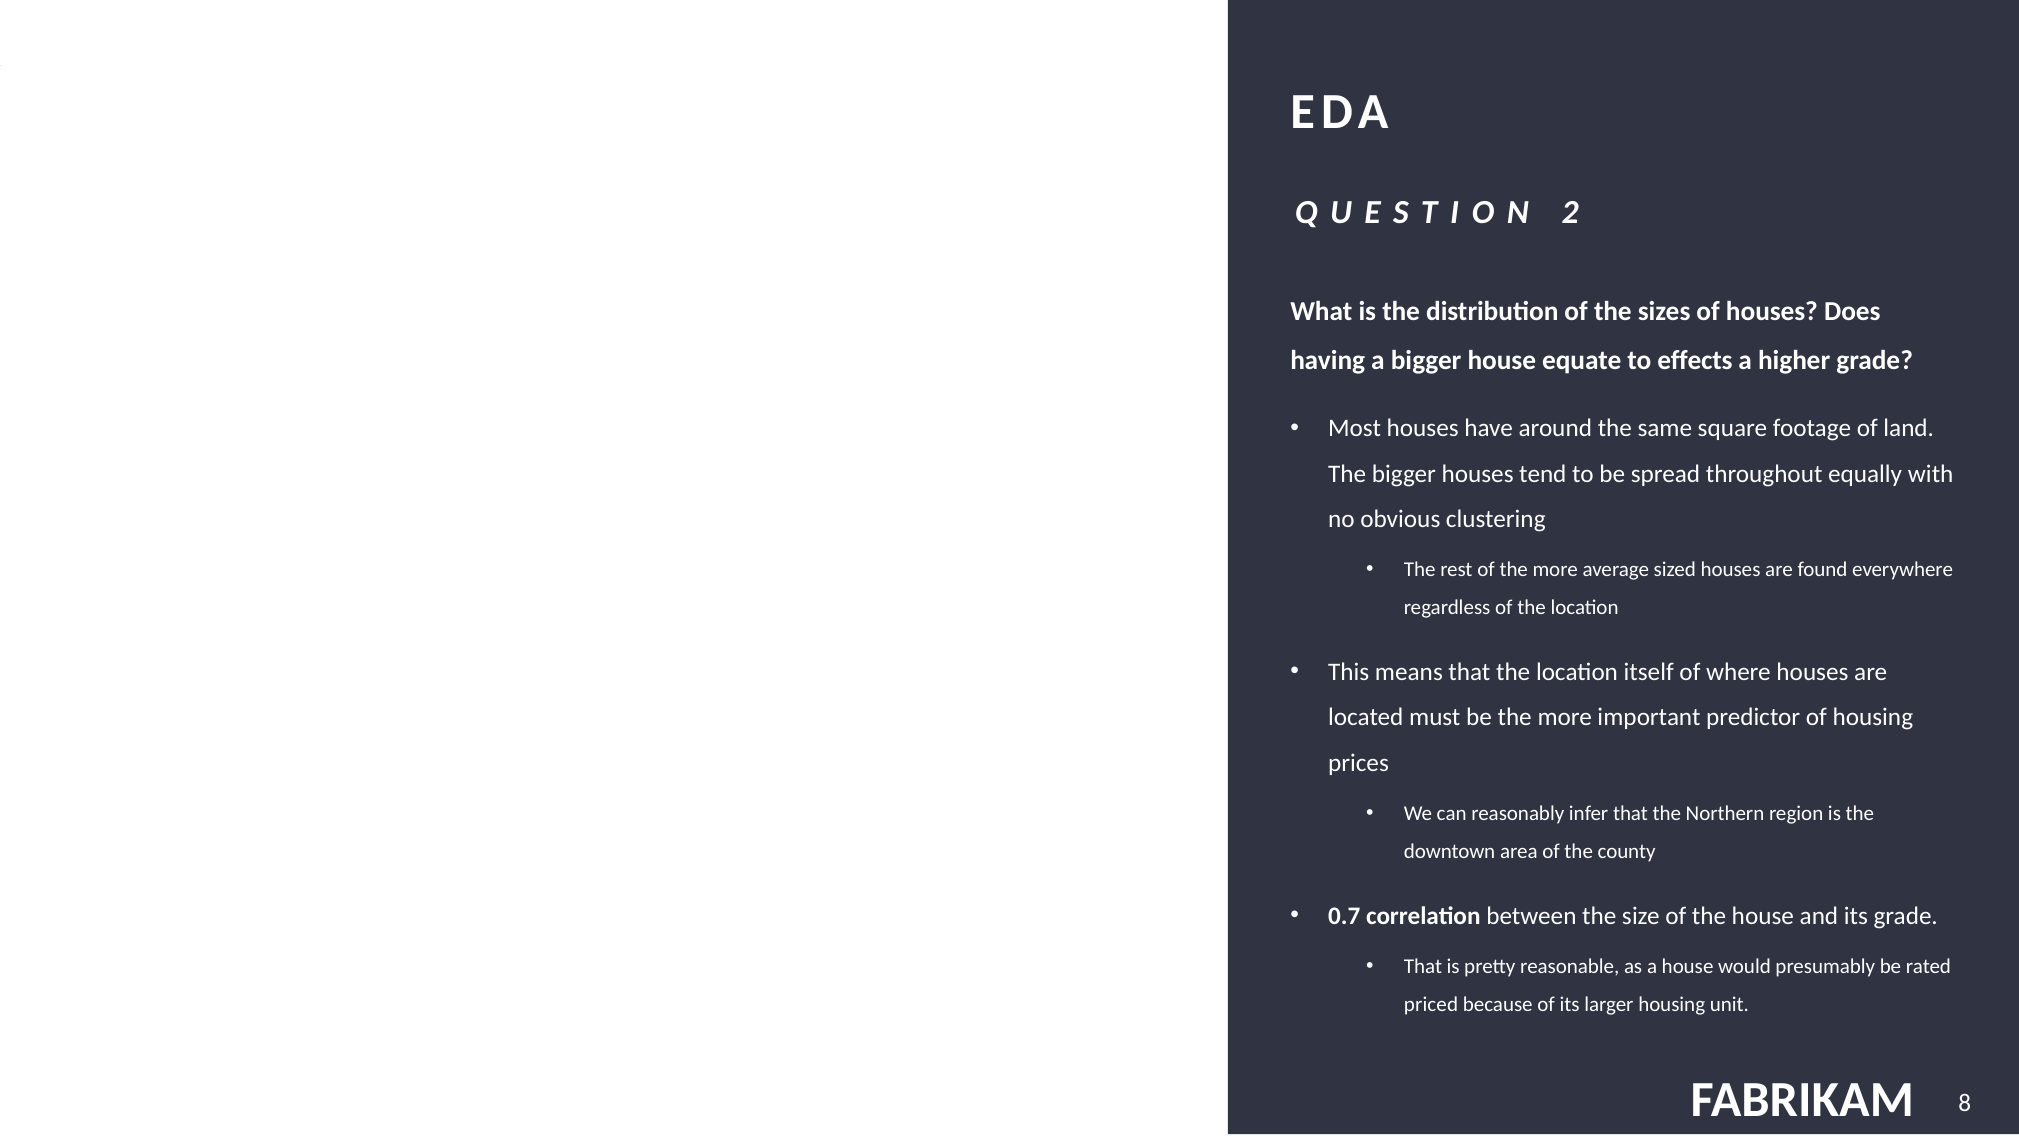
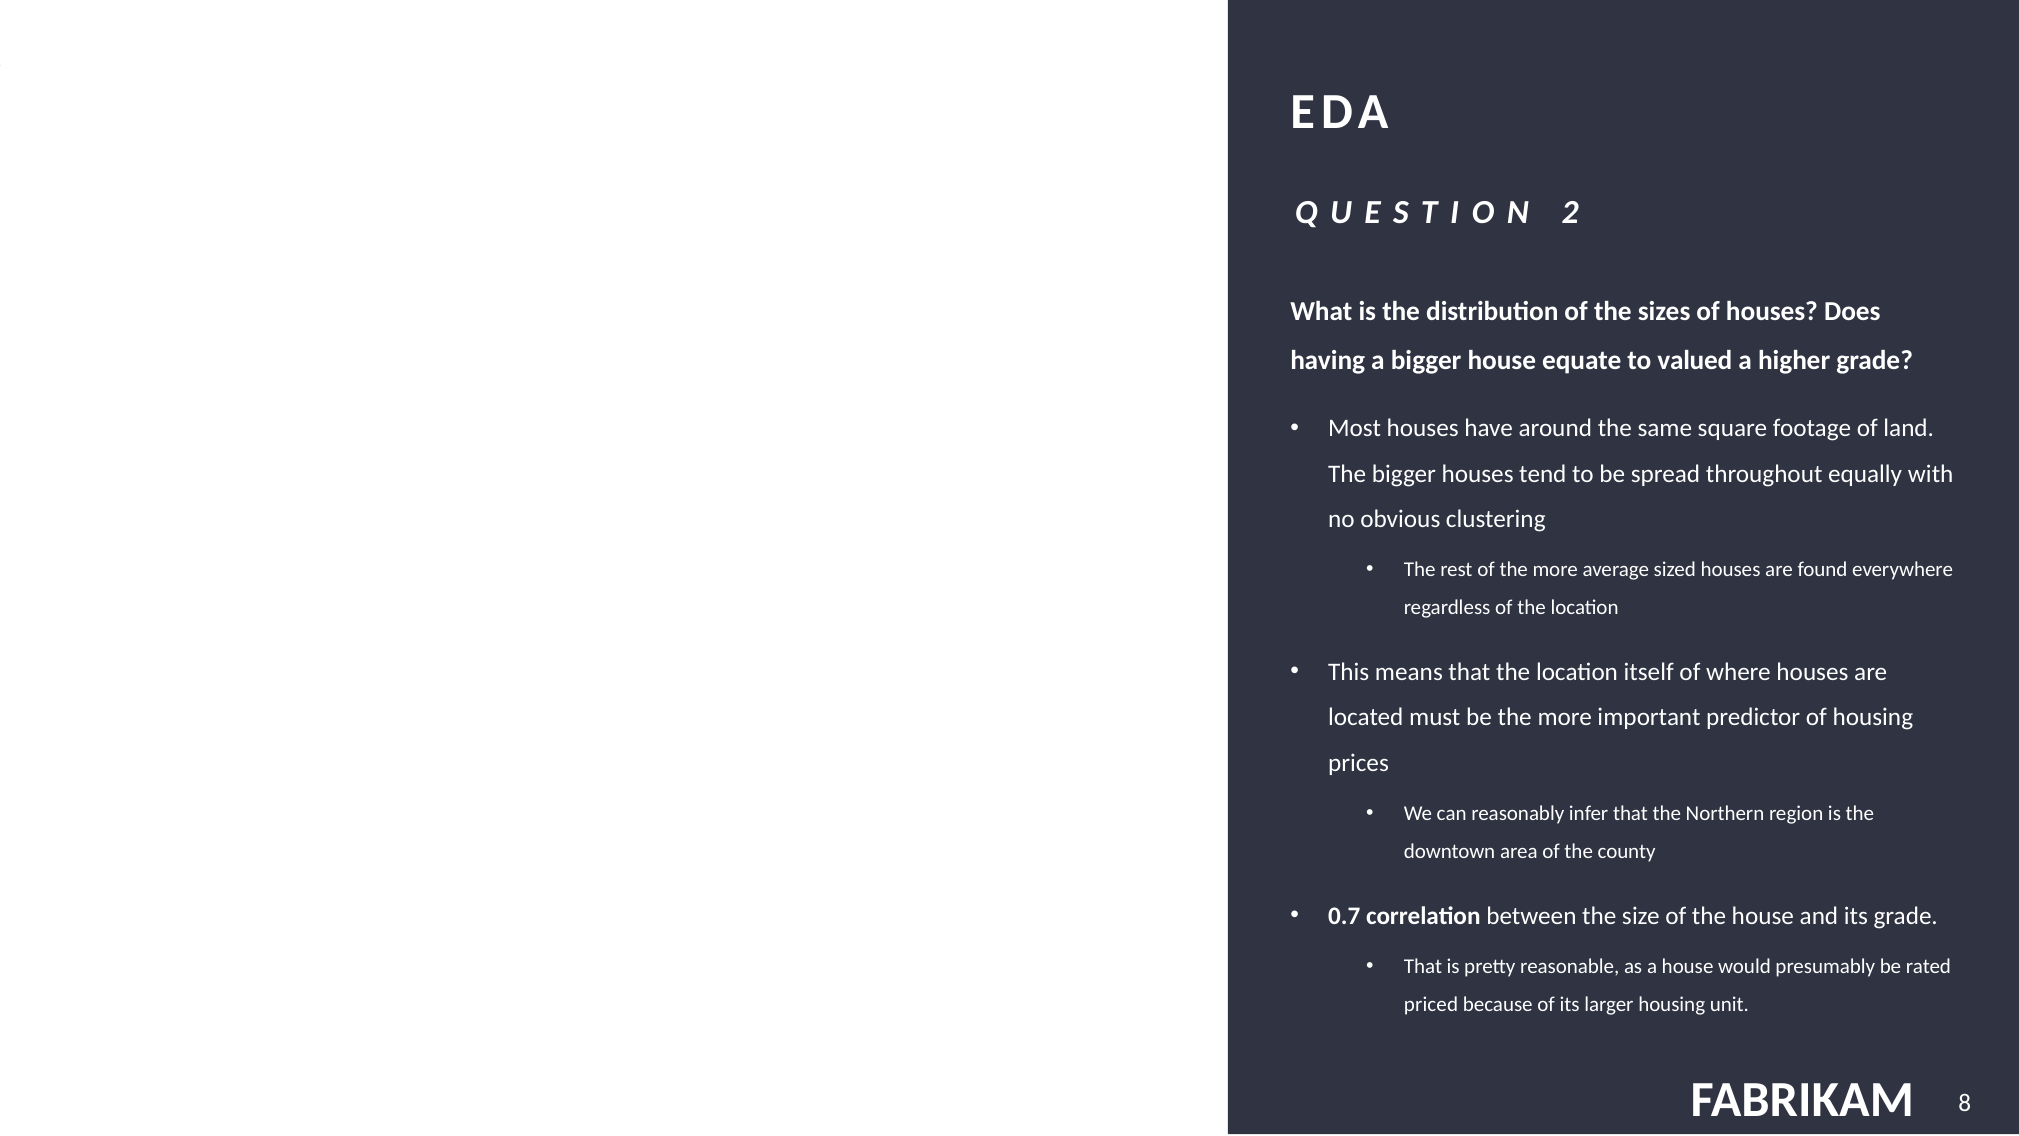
effects: effects -> valued
